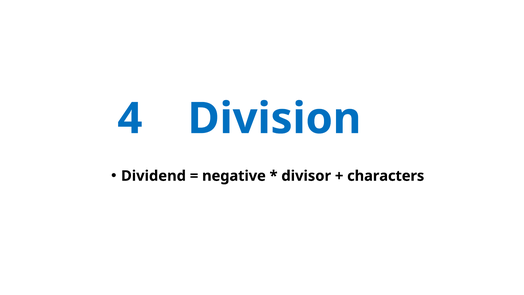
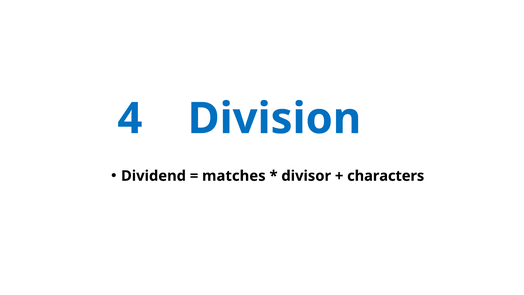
negative: negative -> matches
